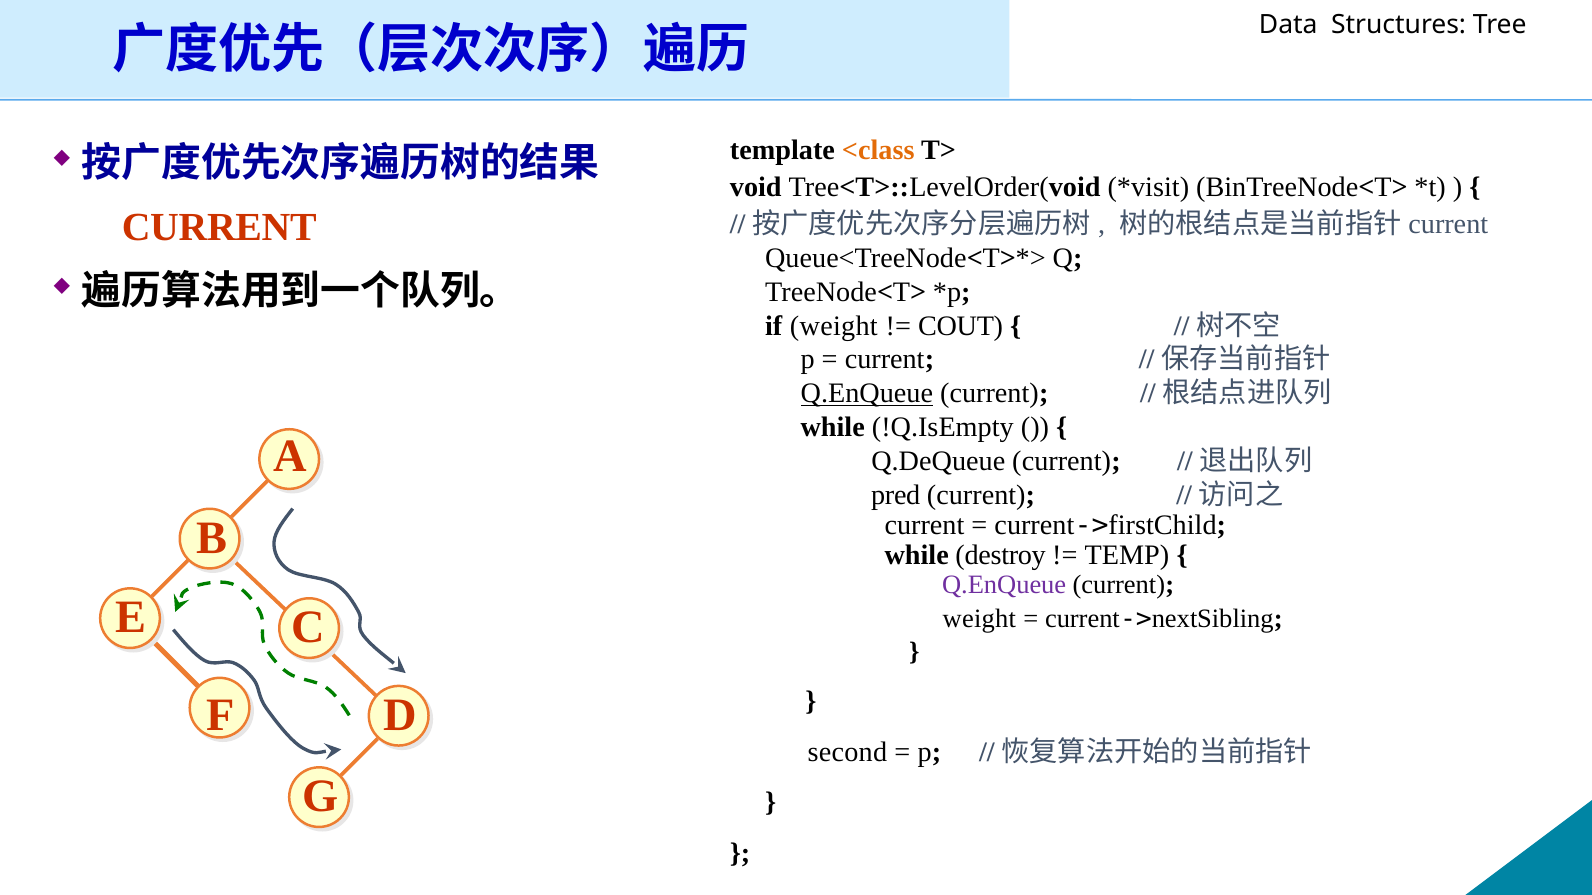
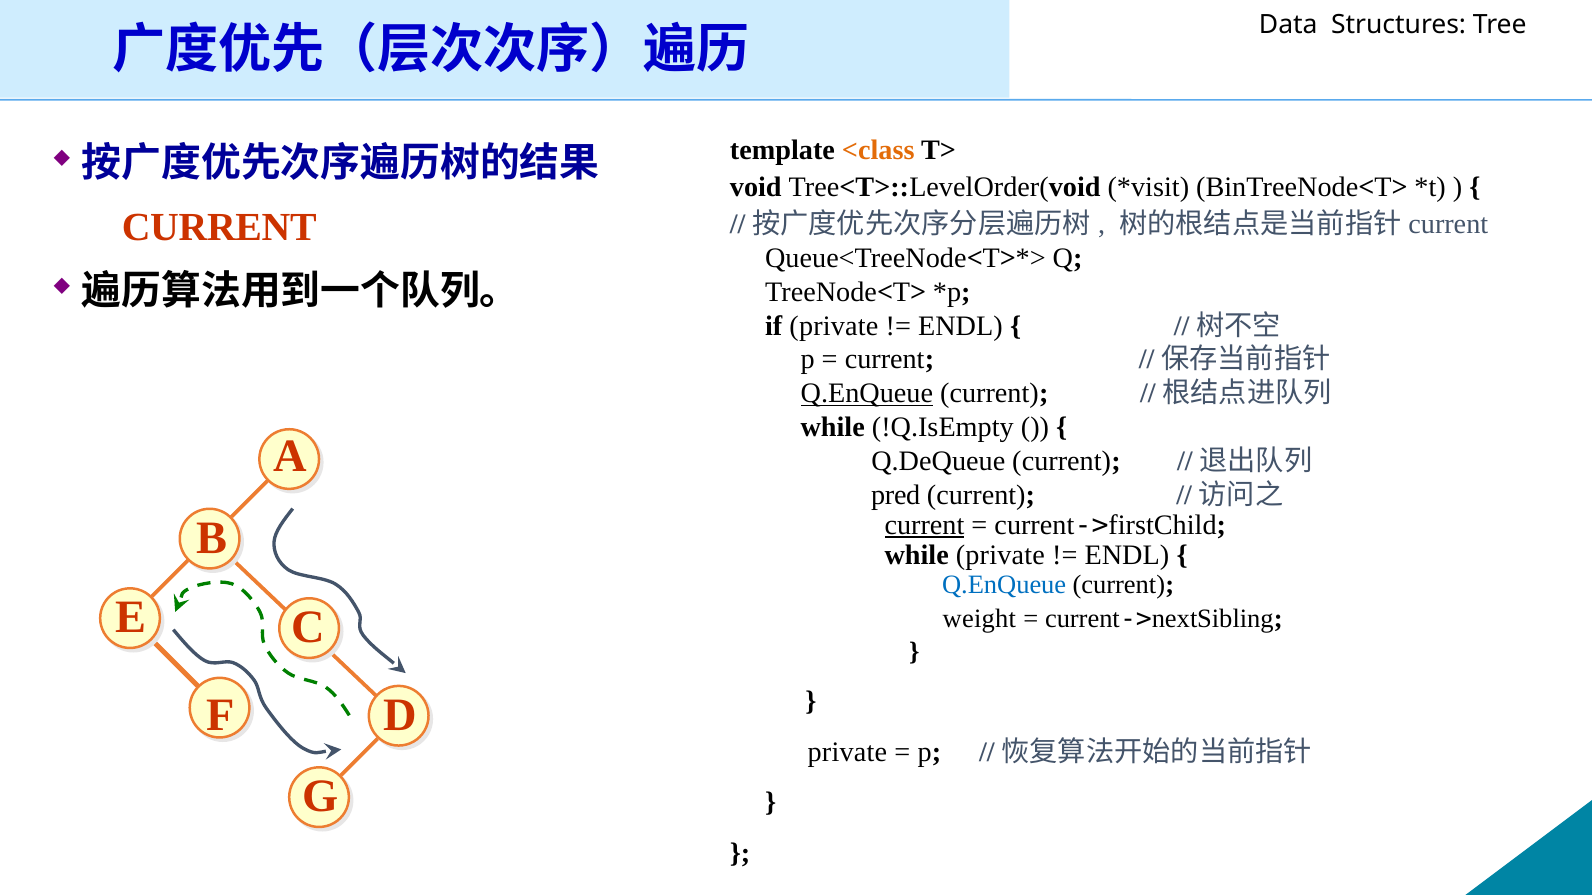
if weight: weight -> private
COUT at (961, 326): COUT -> ENDL
current at (924, 525) underline: none -> present
while destroy: destroy -> private
TEMP at (1127, 556): TEMP -> ENDL
Q.EnQueue at (1004, 585) colour: purple -> blue
second at (847, 752): second -> private
